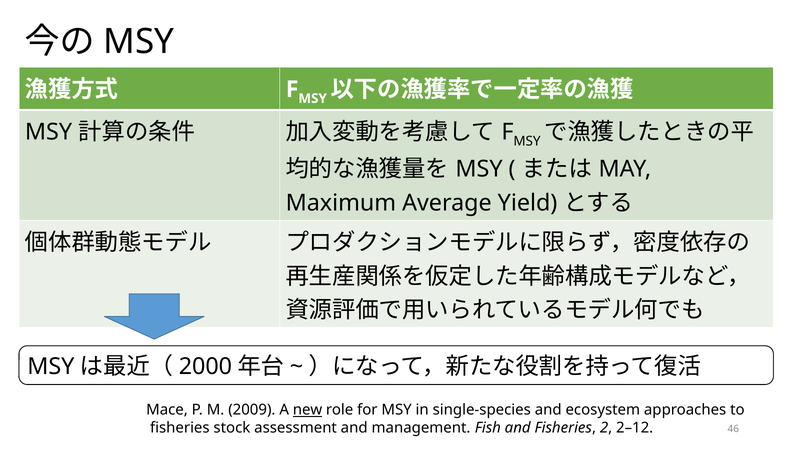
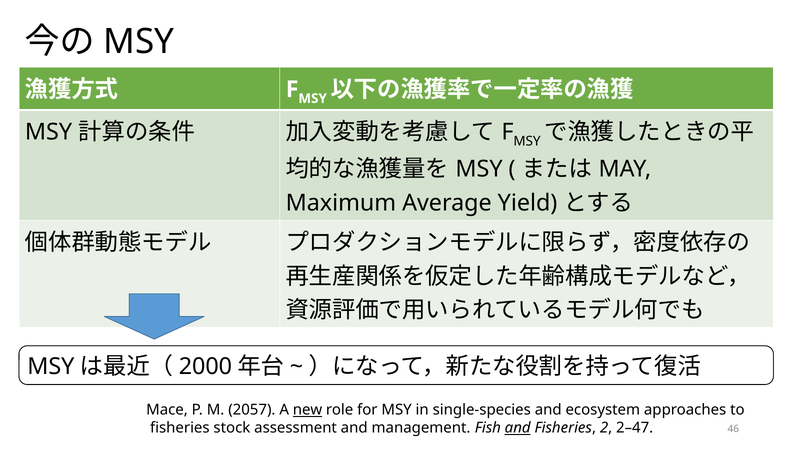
2009: 2009 -> 2057
and at (518, 428) underline: none -> present
2–12: 2–12 -> 2–47
